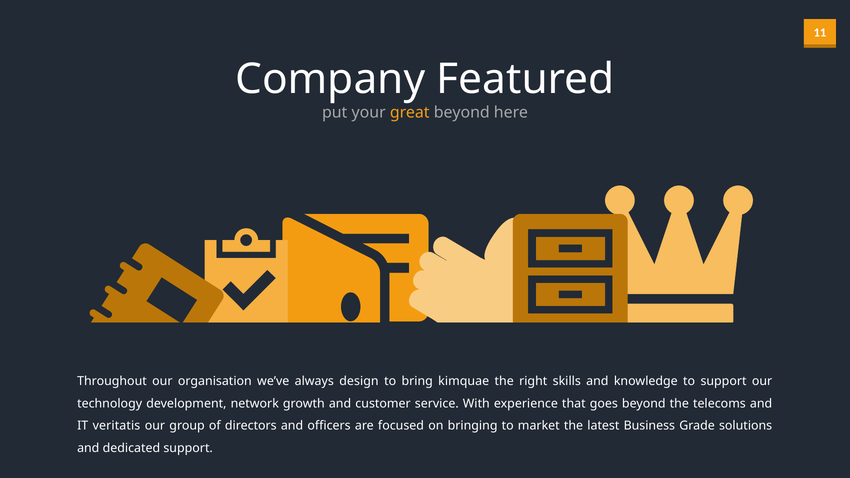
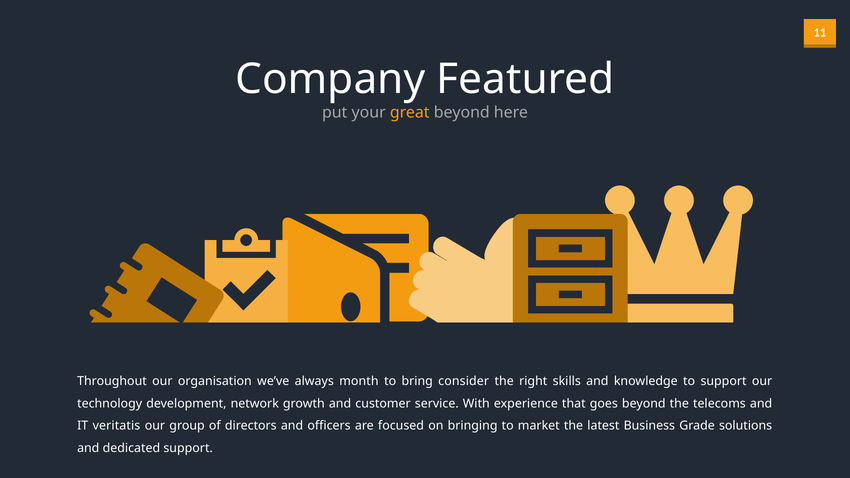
design: design -> month
kimquae: kimquae -> consider
